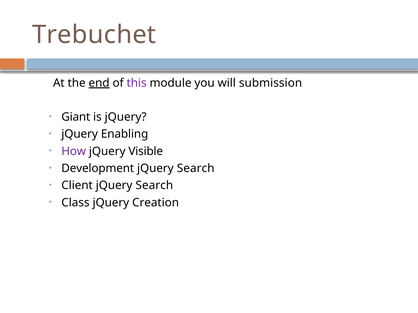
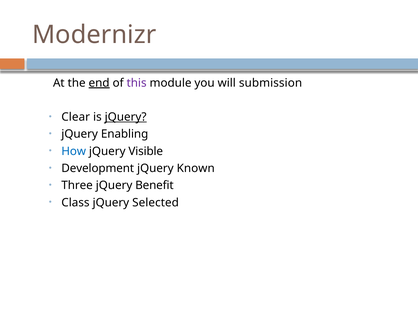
Trebuchet: Trebuchet -> Modernizr
Giant: Giant -> Clear
jQuery at (126, 117) underline: none -> present
How colour: purple -> blue
Search at (196, 169): Search -> Known
Client: Client -> Three
Search at (154, 186): Search -> Benefit
Creation: Creation -> Selected
